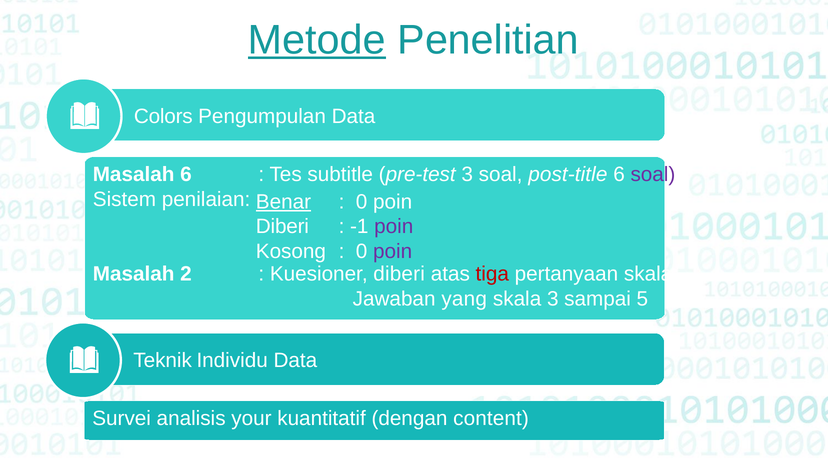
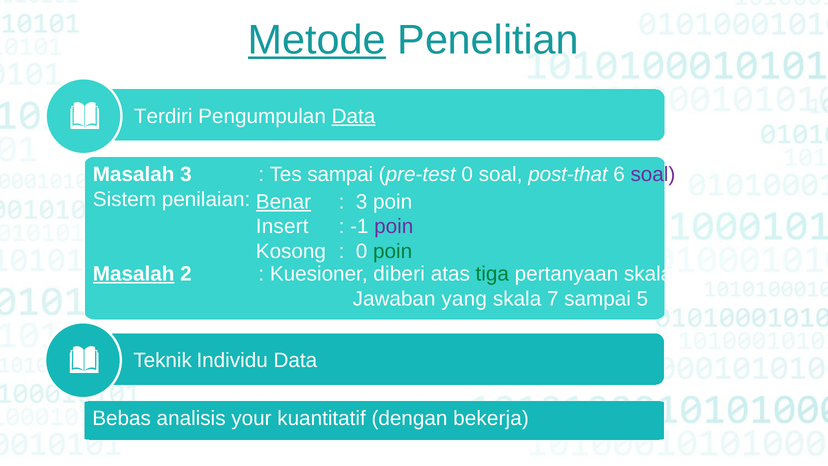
Colors: Colors -> Terdiri
Data at (353, 116) underline: none -> present
Masalah 6: 6 -> 3
Tes subtitle: subtitle -> sampai
pre-test 3: 3 -> 0
post-title: post-title -> post-that
0 at (362, 202): 0 -> 3
Diberi at (282, 227): Diberi -> Insert
poin at (393, 251) colour: purple -> green
Masalah at (134, 274) underline: none -> present
tiga colour: red -> green
skala 3: 3 -> 7
Survei: Survei -> Bebas
content: content -> bekerja
